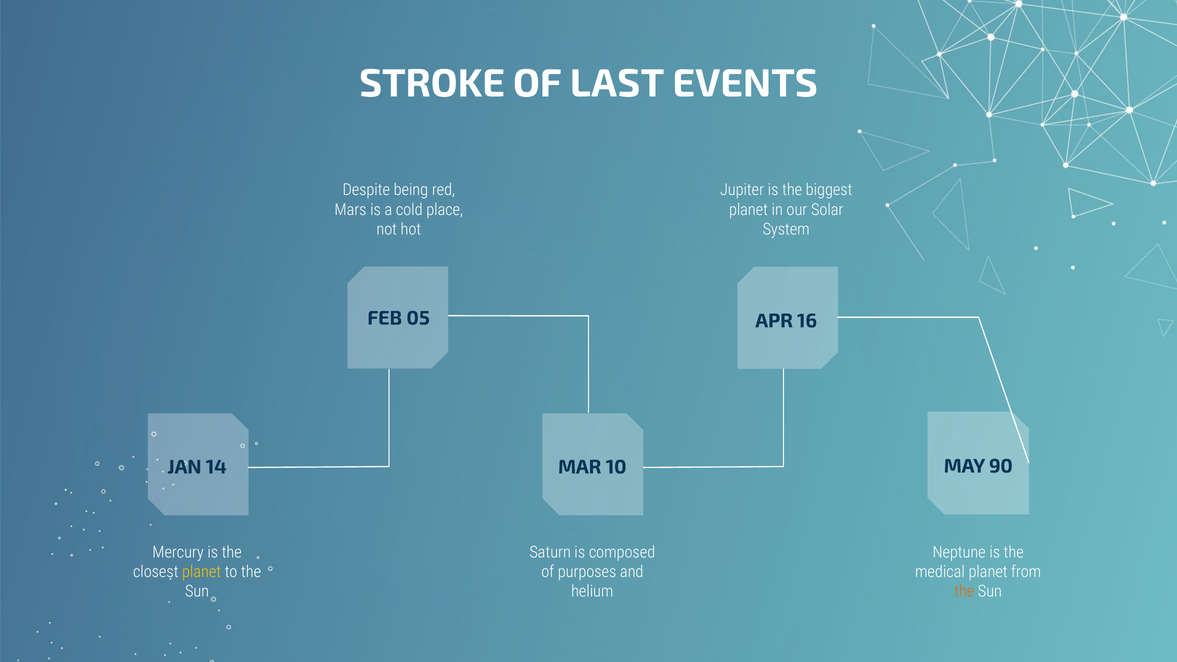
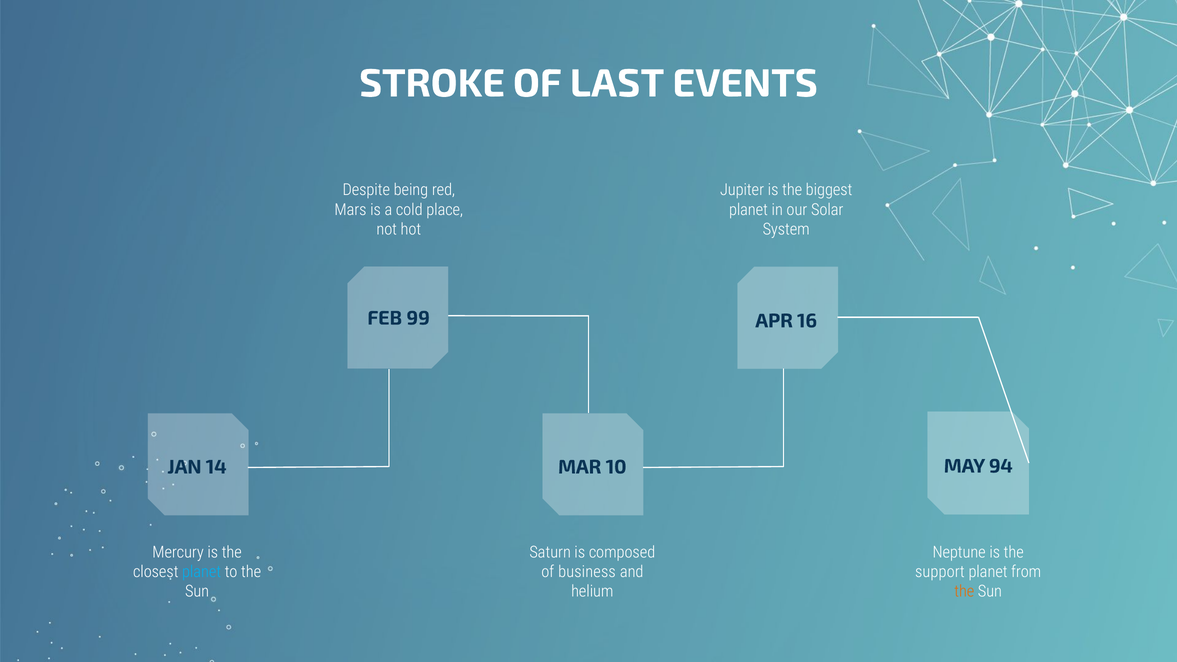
05: 05 -> 99
90: 90 -> 94
planet at (202, 572) colour: yellow -> light blue
purposes: purposes -> business
medical: medical -> support
